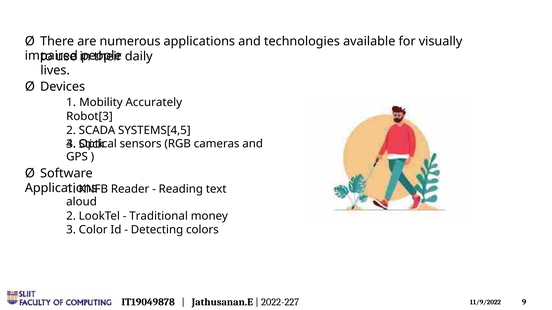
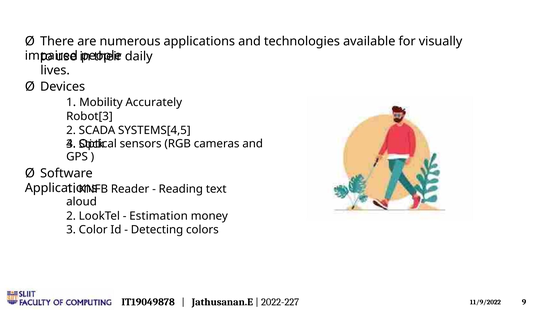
Traditional: Traditional -> Estimation
